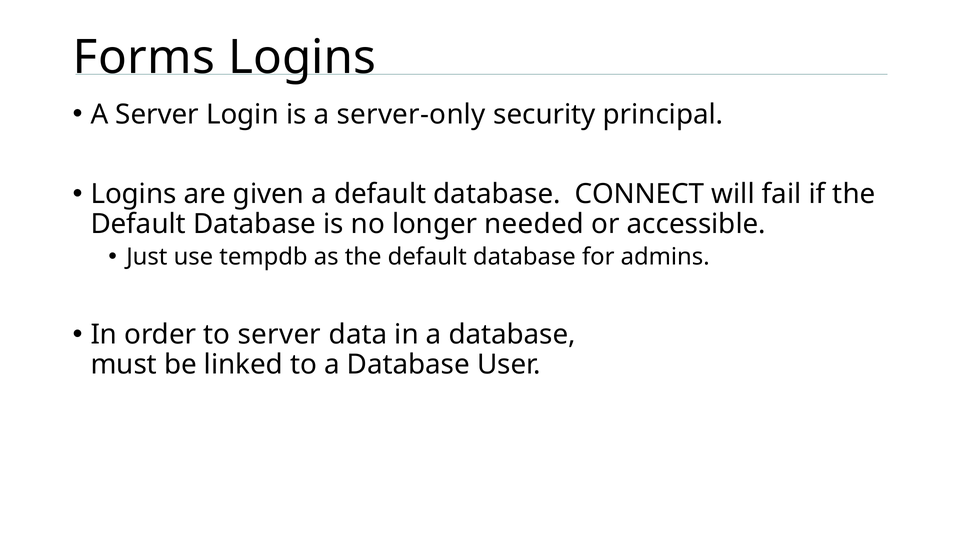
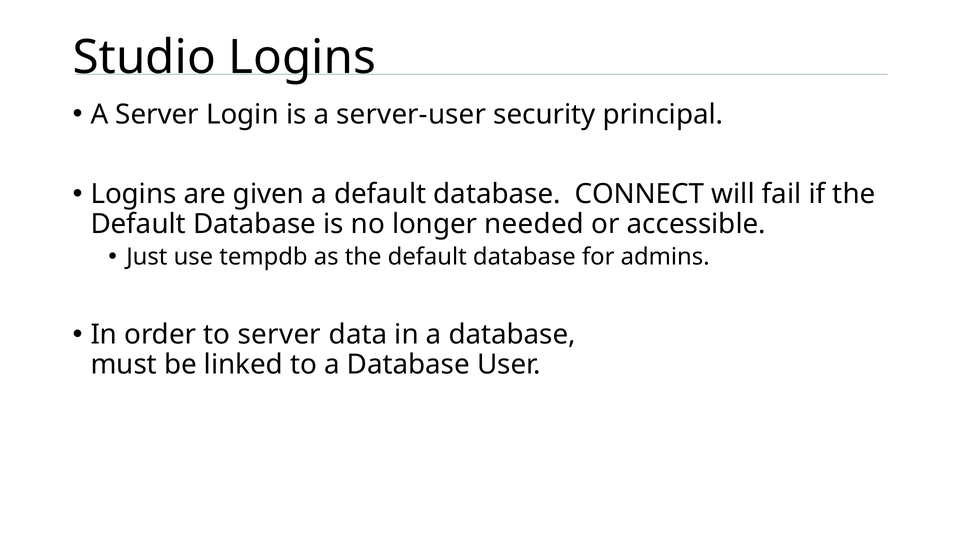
Forms: Forms -> Studio
server-only: server-only -> server-user
